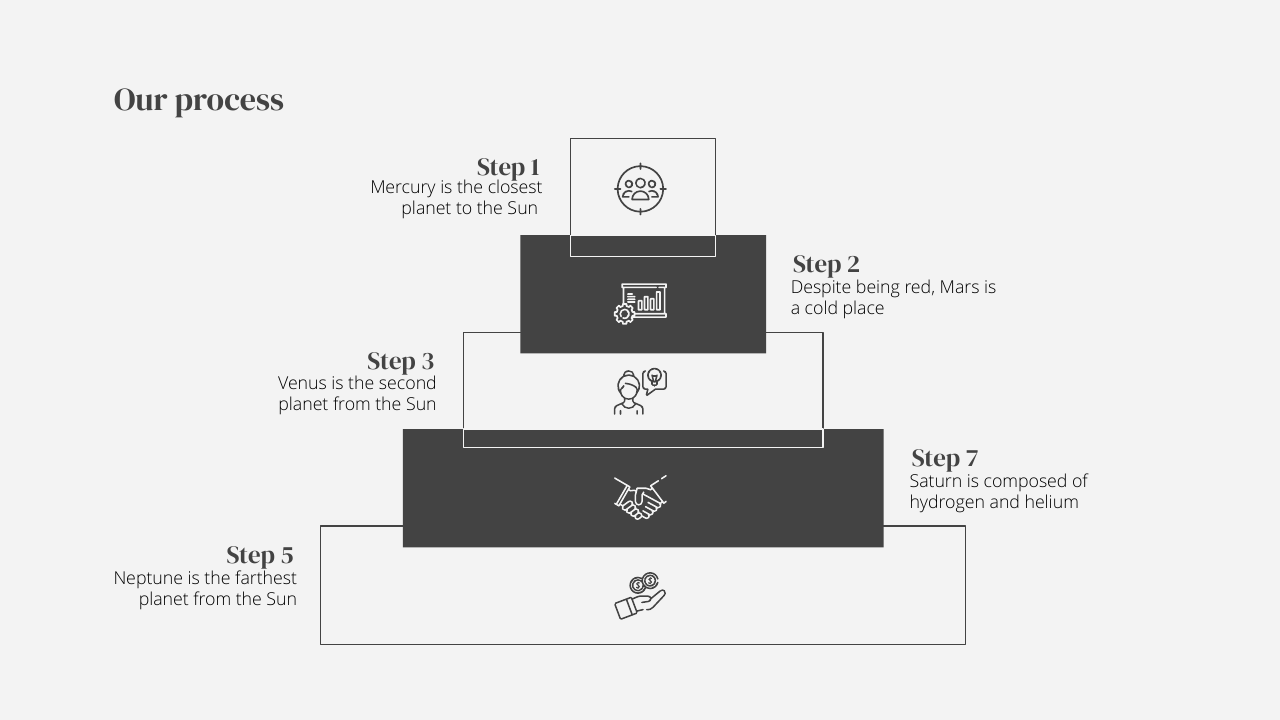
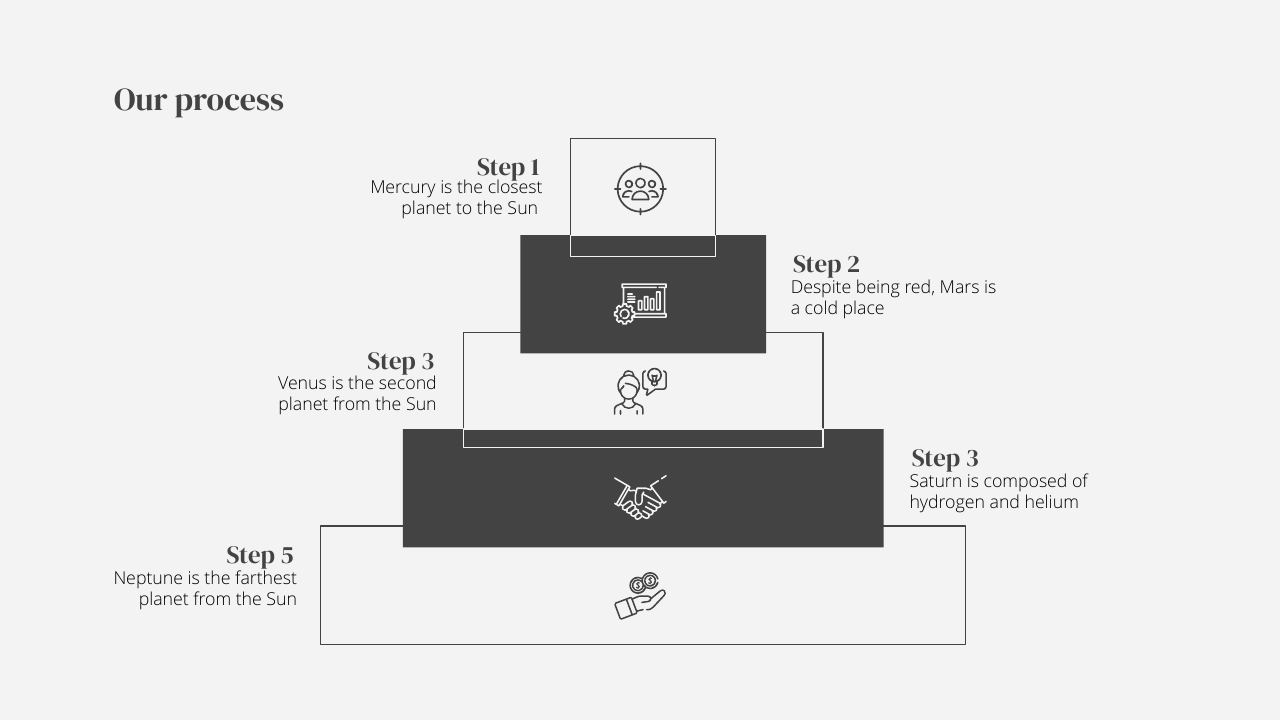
7 at (972, 459): 7 -> 3
